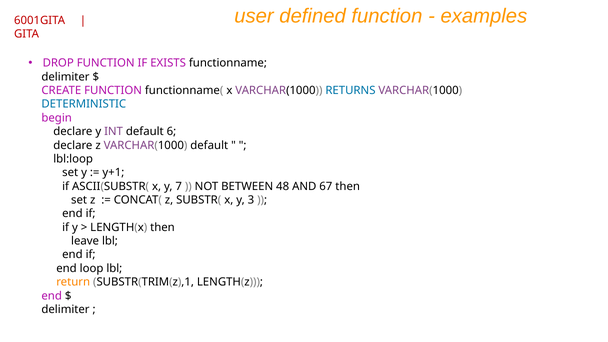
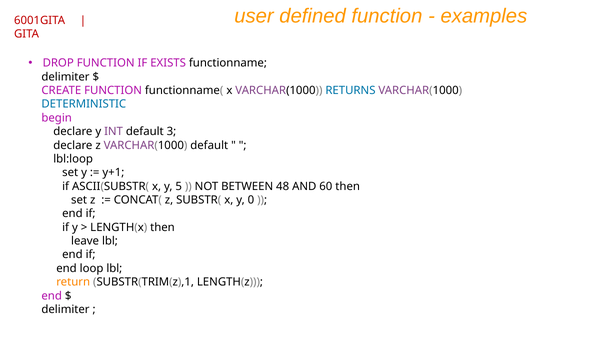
6: 6 -> 3
7: 7 -> 5
67: 67 -> 60
3: 3 -> 0
